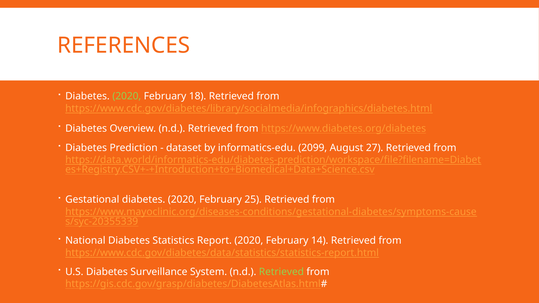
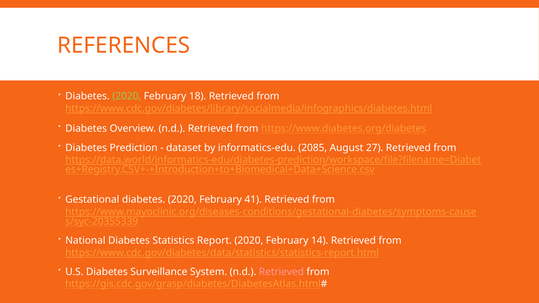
2099: 2099 -> 2085
25: 25 -> 41
Retrieved at (281, 272) colour: light green -> pink
